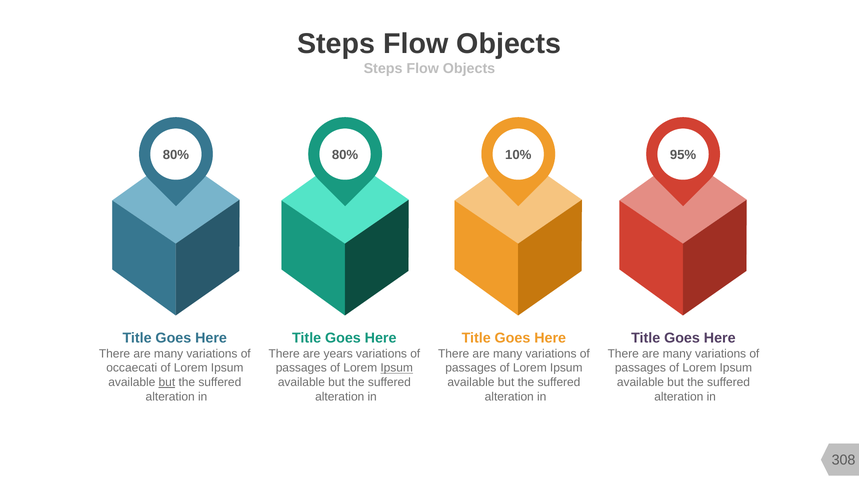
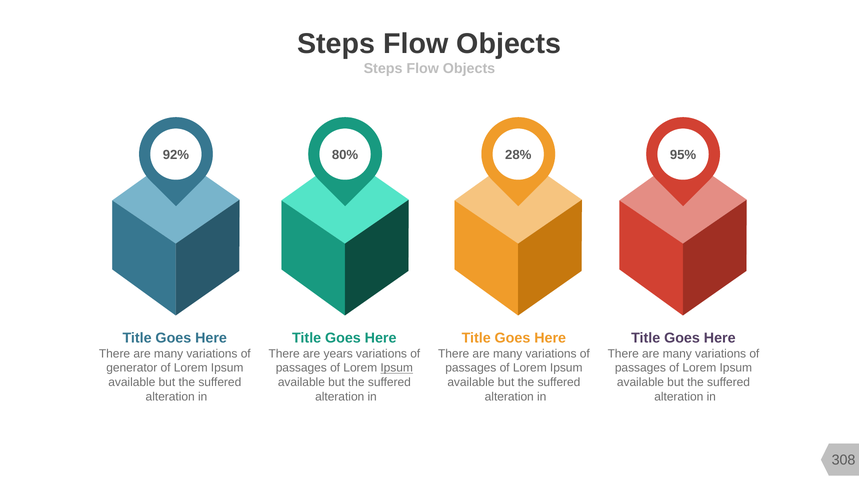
80% at (176, 155): 80% -> 92%
10%: 10% -> 28%
occaecati: occaecati -> generator
but at (167, 383) underline: present -> none
